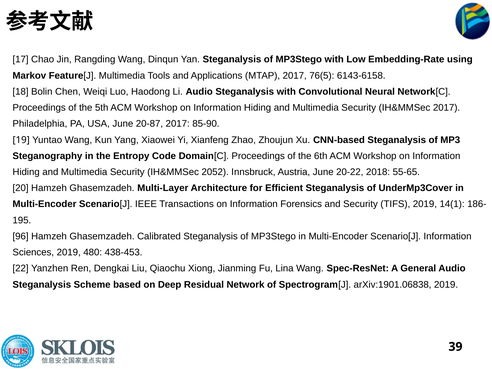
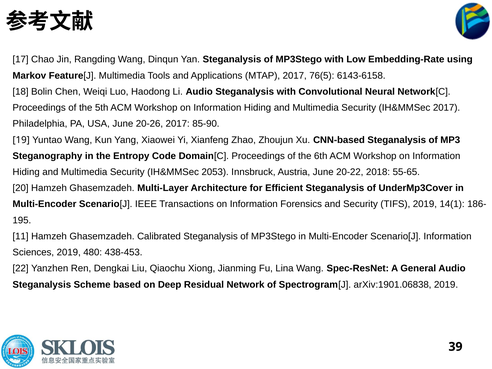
20-87: 20-87 -> 20-26
2052: 2052 -> 2053
96: 96 -> 11
